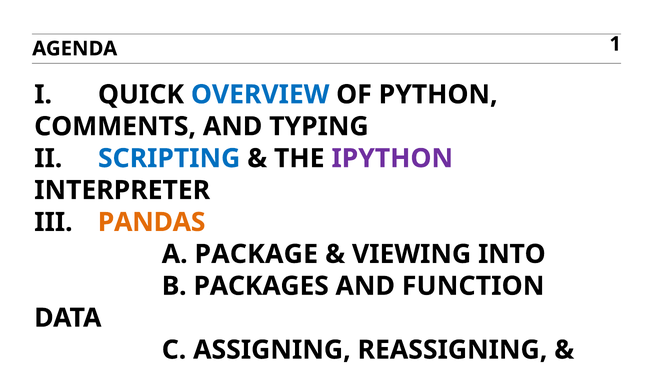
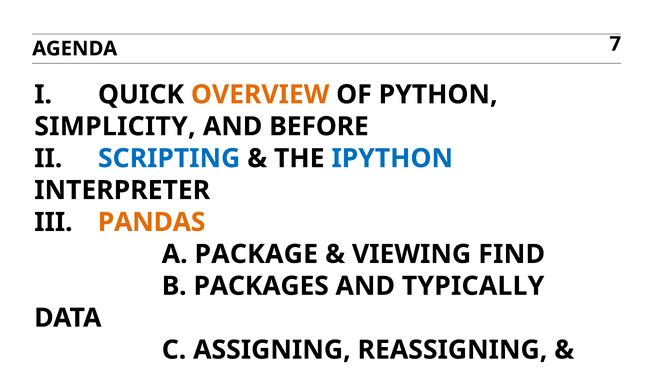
1: 1 -> 7
OVERVIEW colour: blue -> orange
COMMENTS: COMMENTS -> SIMPLICITY
TYPING: TYPING -> BEFORE
IPYTHON colour: purple -> blue
INTO: INTO -> FIND
FUNCTION: FUNCTION -> TYPICALLY
